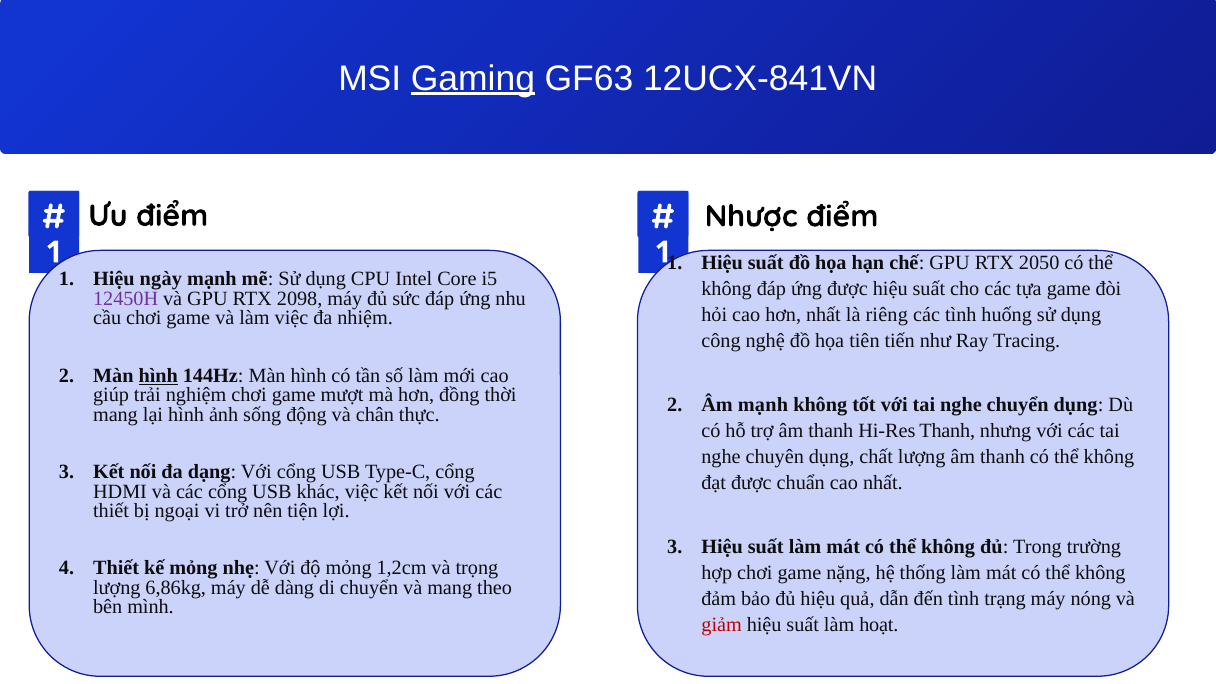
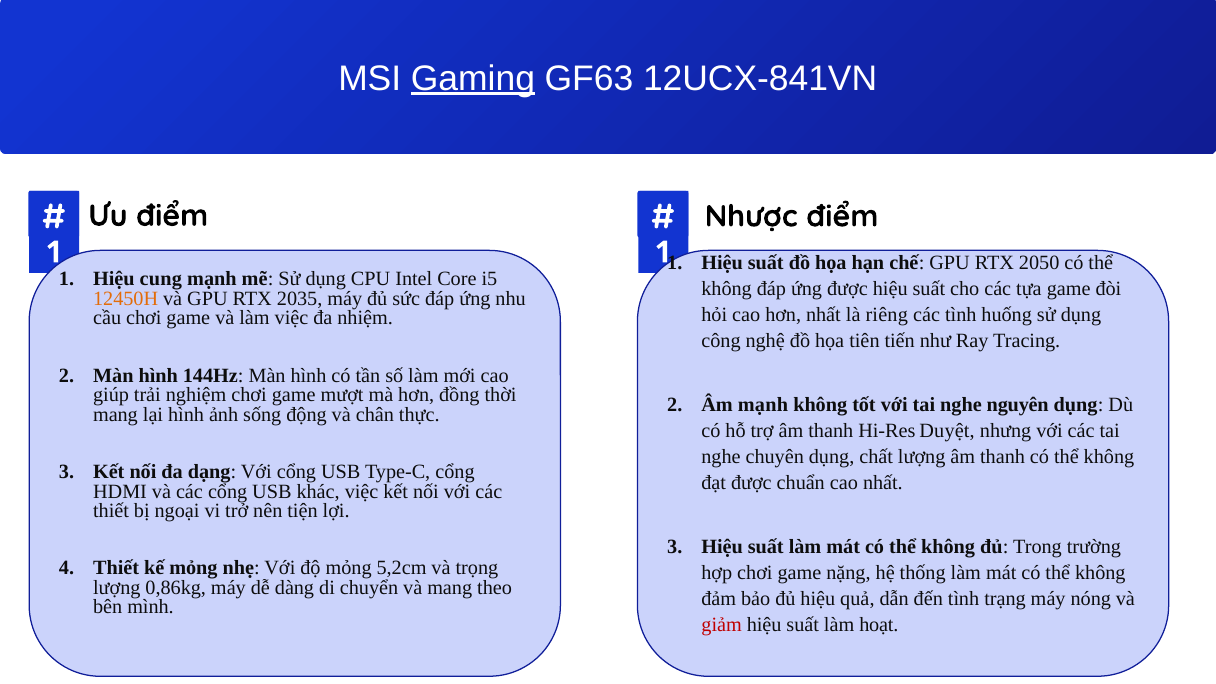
ngày: ngày -> cung
12450H colour: purple -> orange
2098: 2098 -> 2035
hình at (158, 376) underline: present -> none
nghe chuyển: chuyển -> nguyên
Hi-Res Thanh: Thanh -> Duyệt
1,2cm: 1,2cm -> 5,2cm
6,86kg: 6,86kg -> 0,86kg
